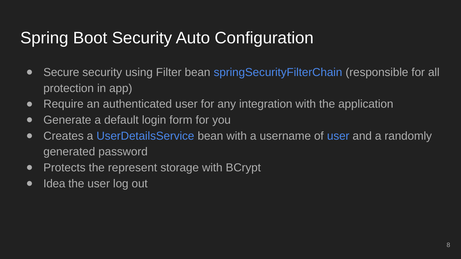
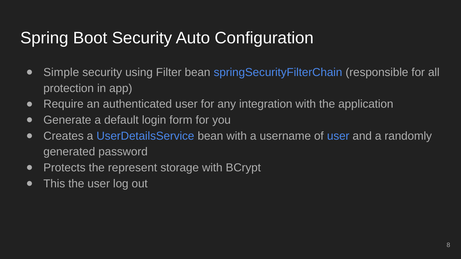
Secure: Secure -> Simple
Idea: Idea -> This
